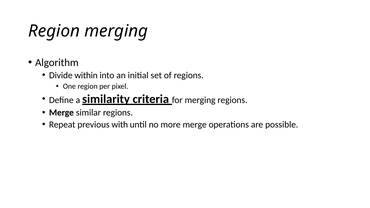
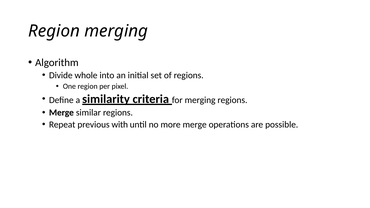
within: within -> whole
